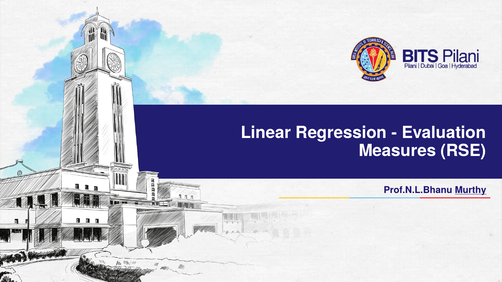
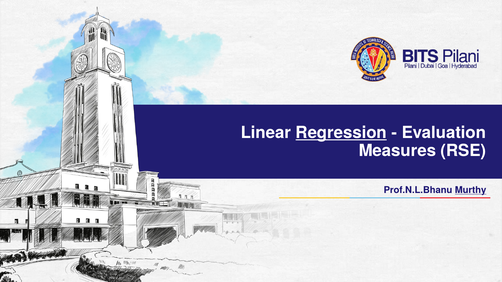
Regression underline: none -> present
